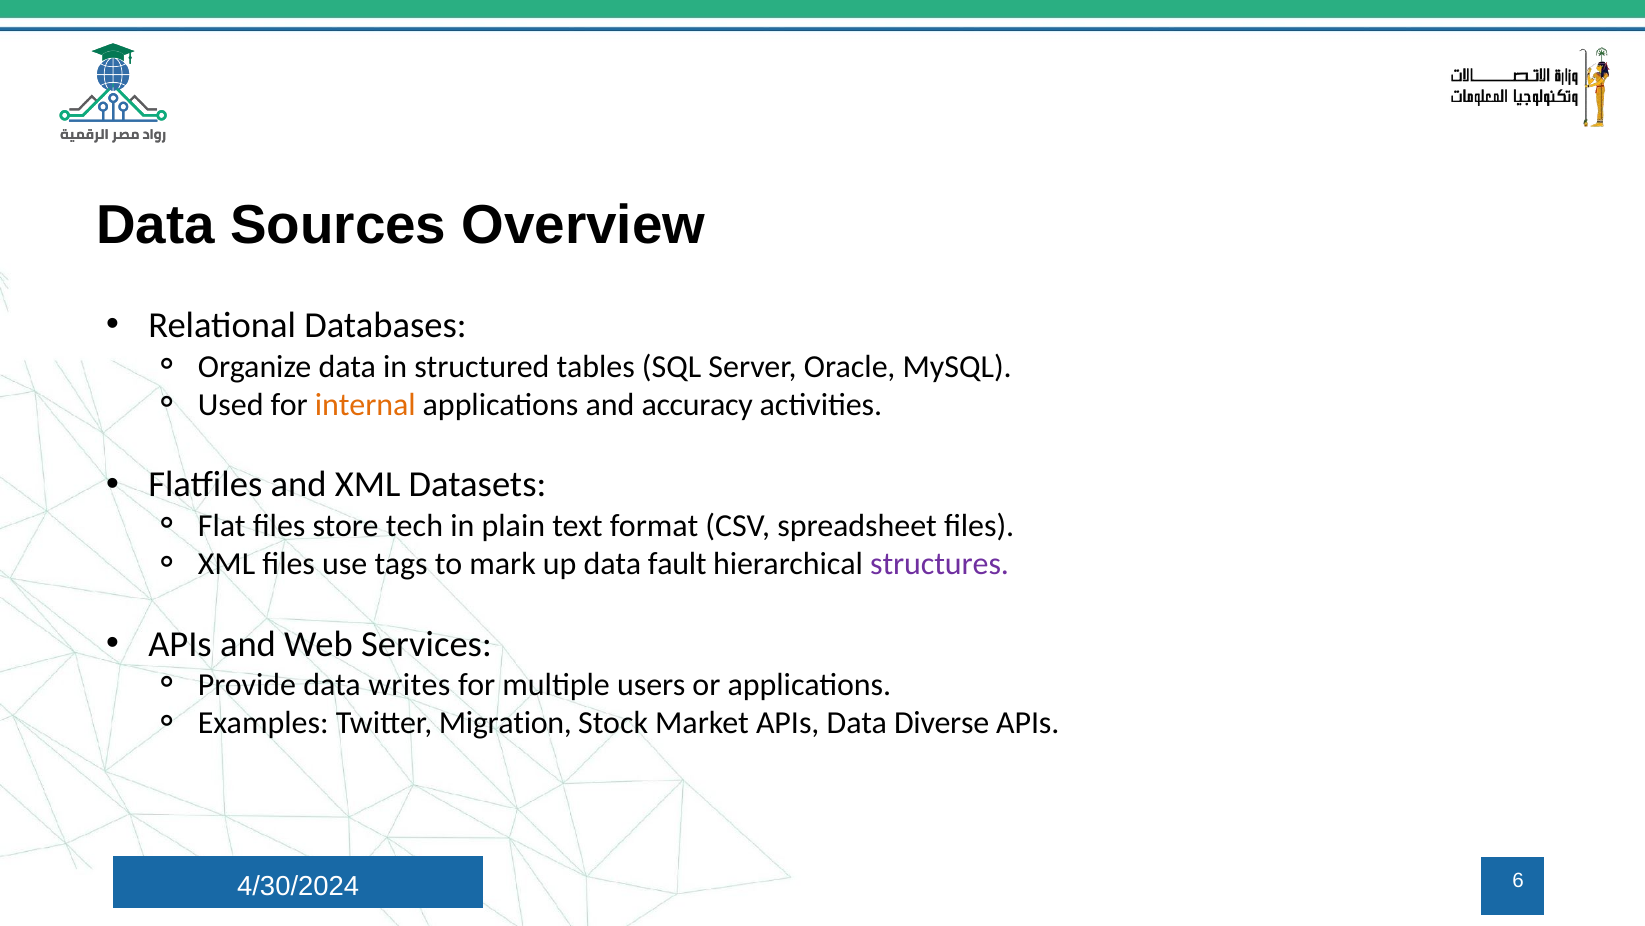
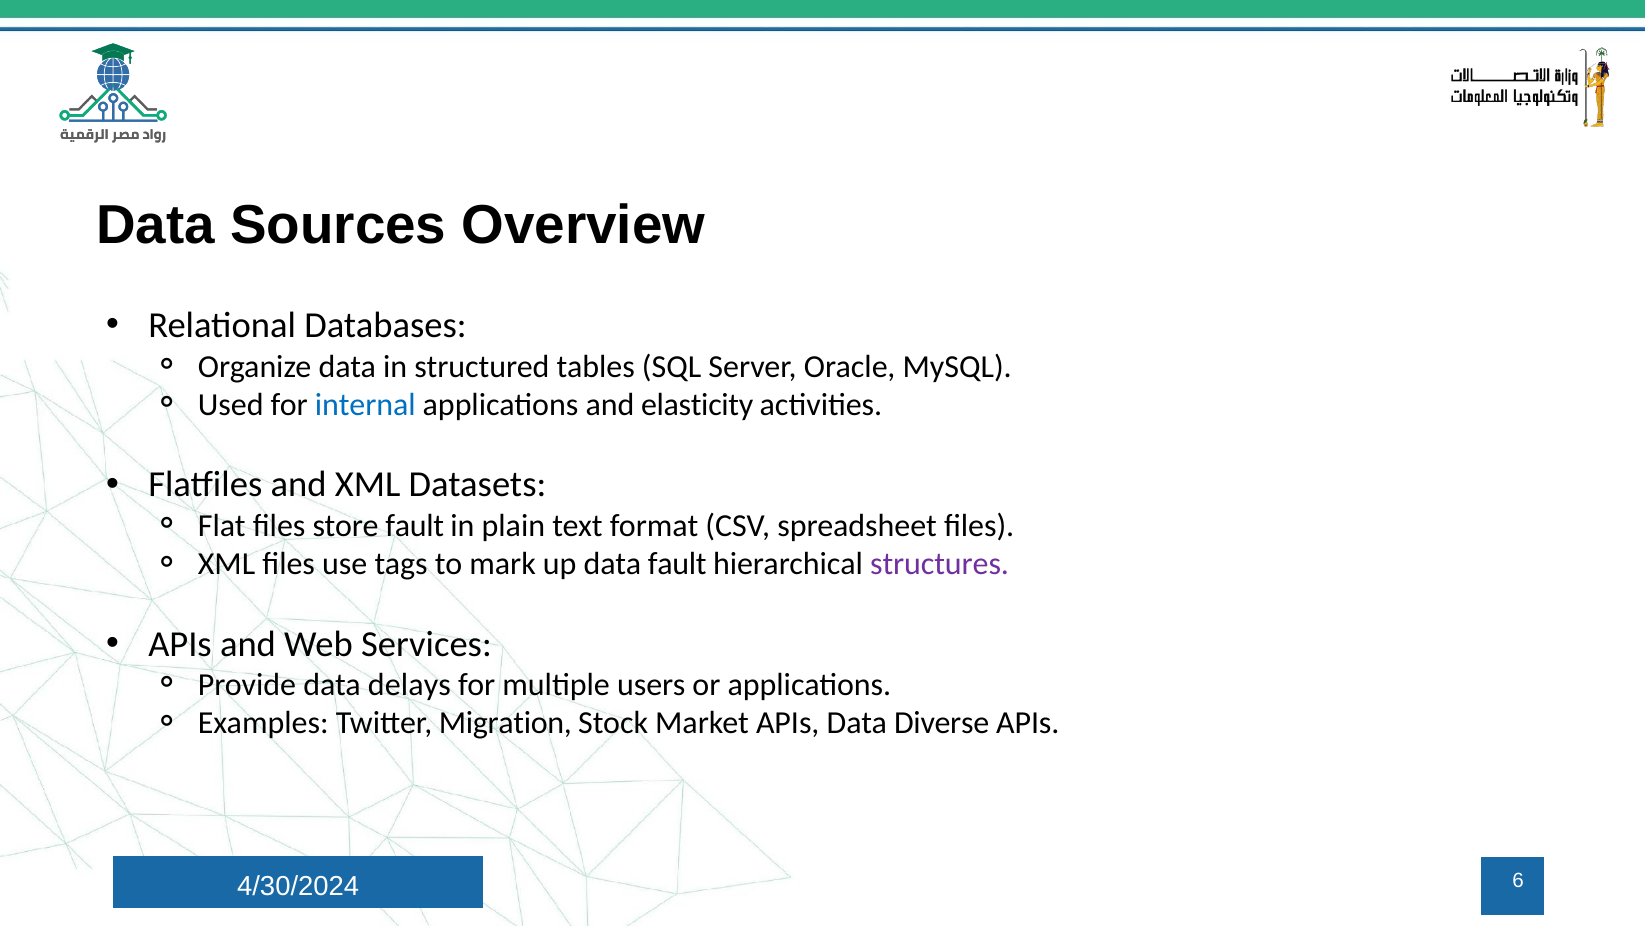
internal colour: orange -> blue
accuracy: accuracy -> elasticity
store tech: tech -> fault
writes: writes -> delays
